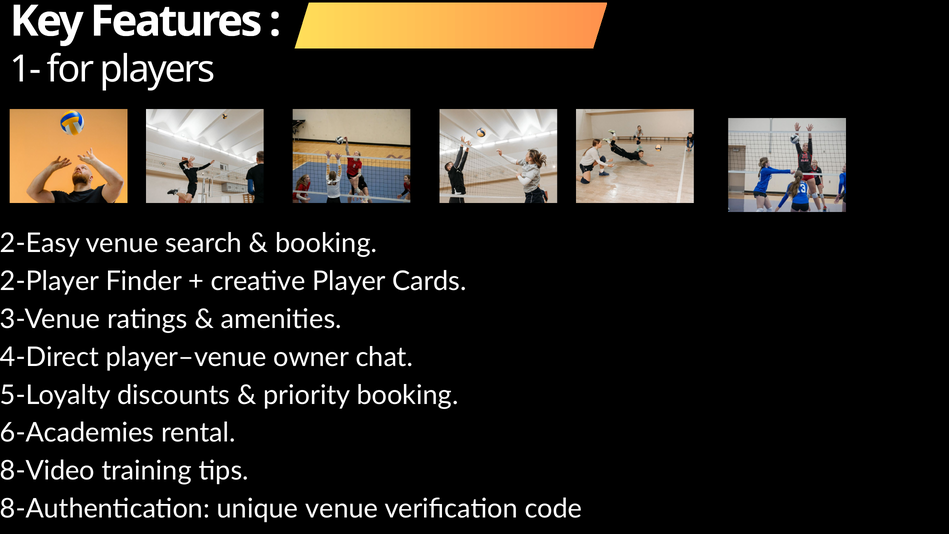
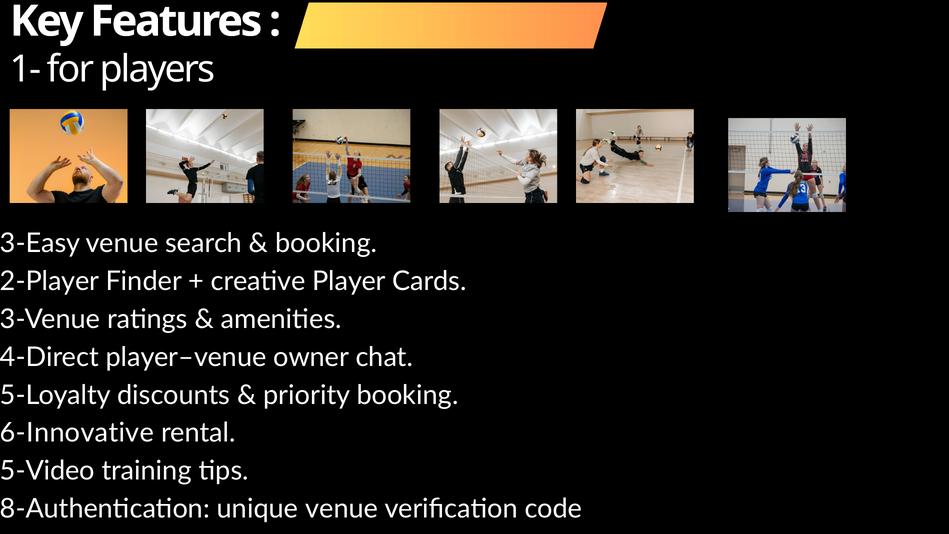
2-Easy: 2-Easy -> 3-Easy
6-Academies: 6-Academies -> 6-Innovative
8-Video: 8-Video -> 5-Video
